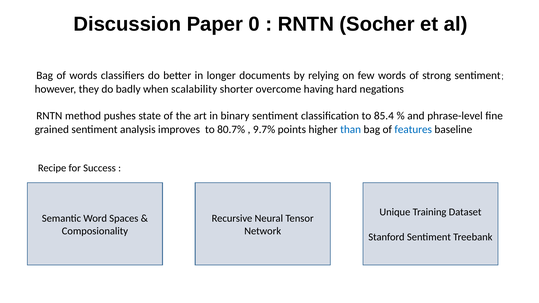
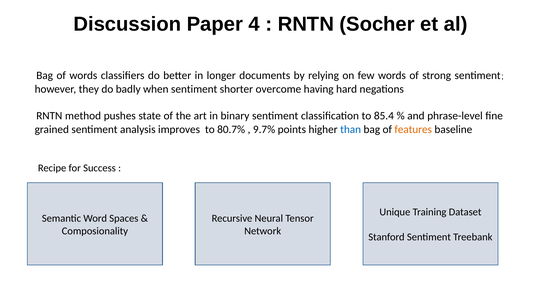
0: 0 -> 4
when scalability: scalability -> sentiment
features colour: blue -> orange
